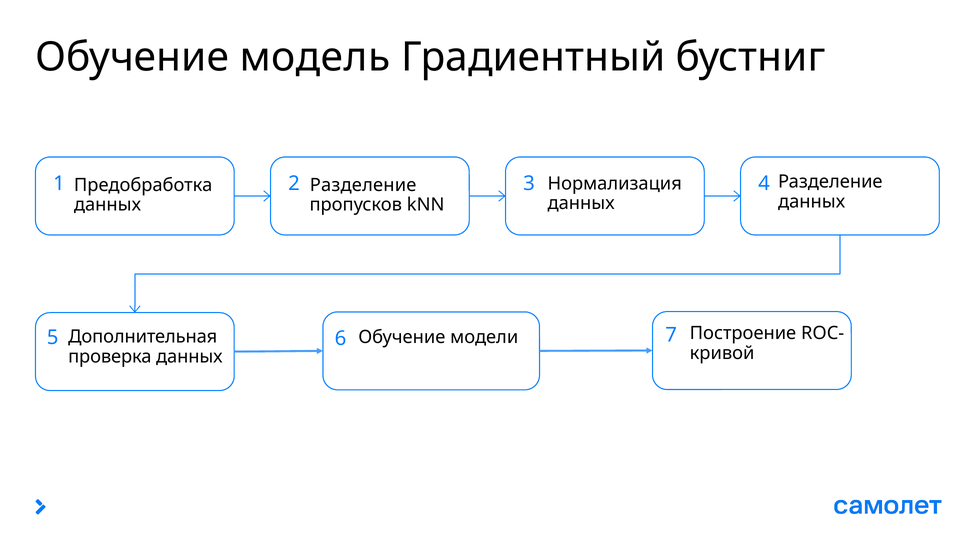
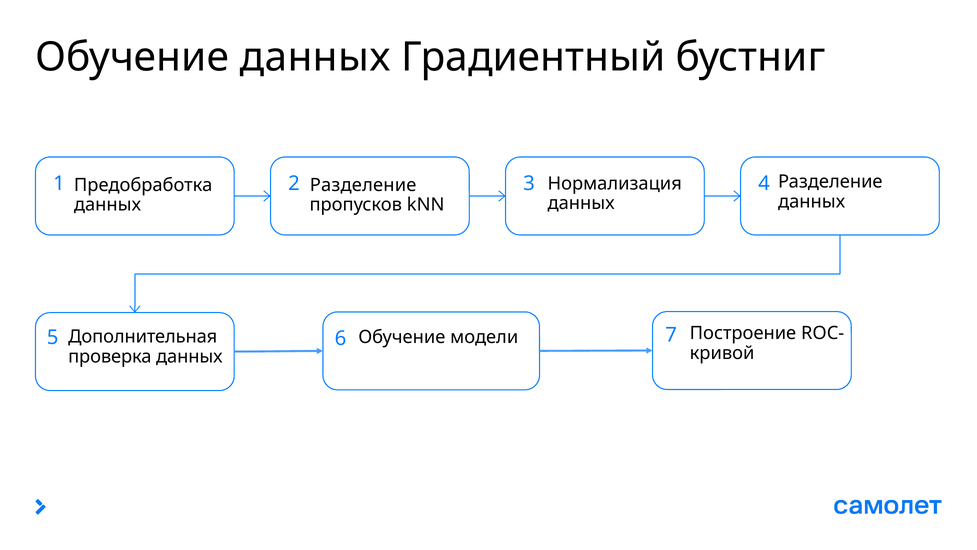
Обучение модель: модель -> данных
